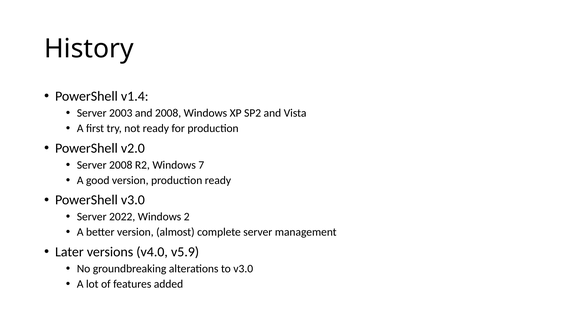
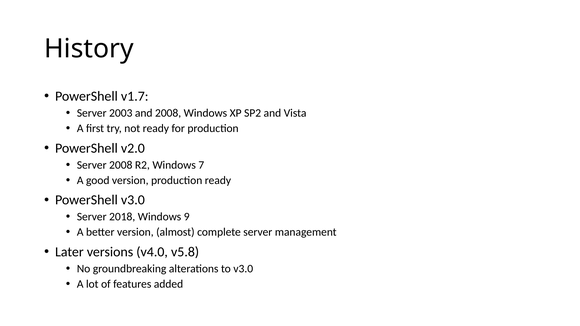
v1.4: v1.4 -> v1.7
2022: 2022 -> 2018
2: 2 -> 9
v5.9: v5.9 -> v5.8
